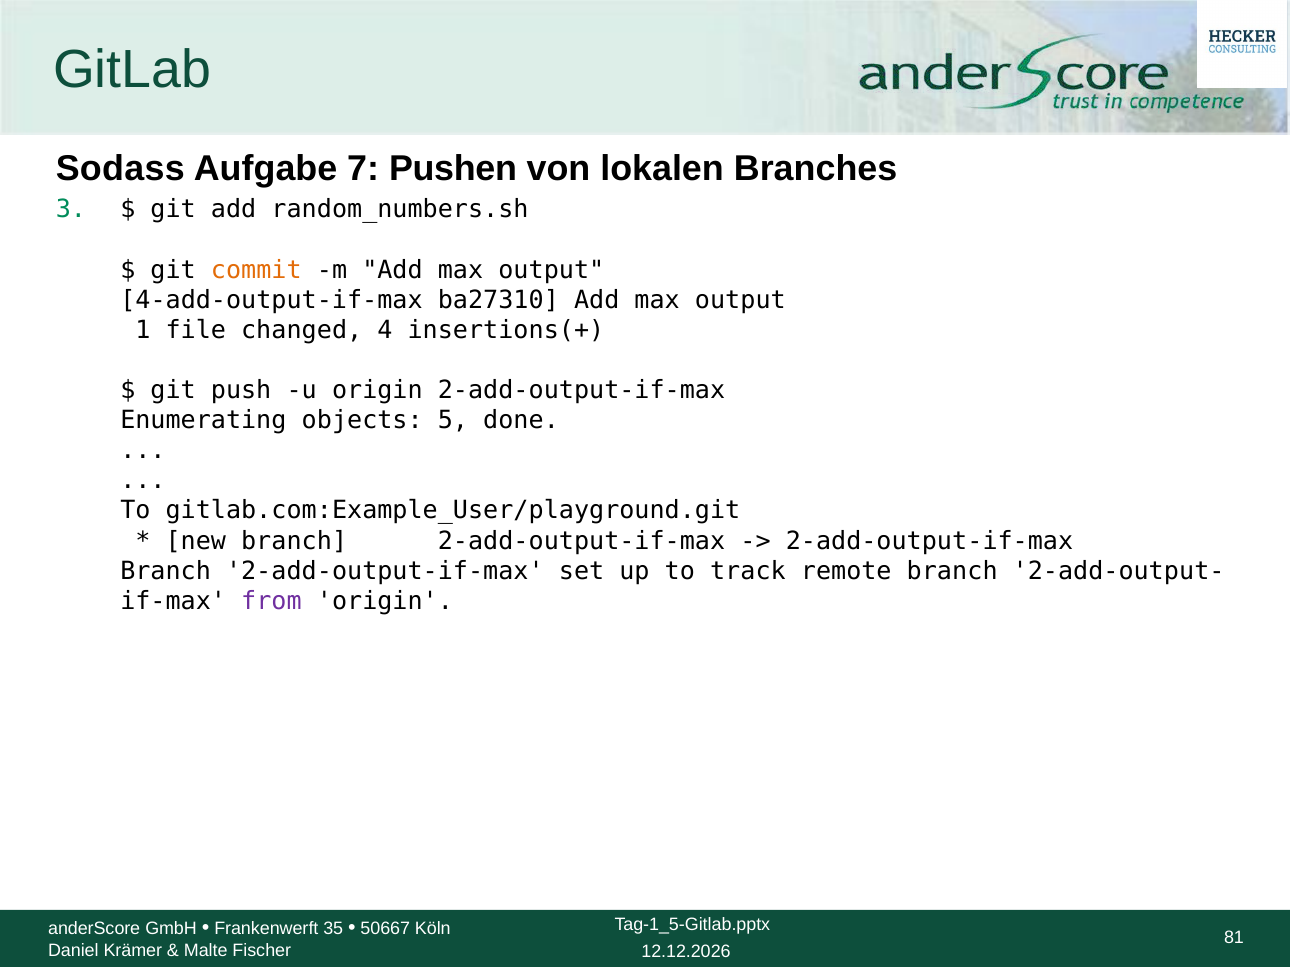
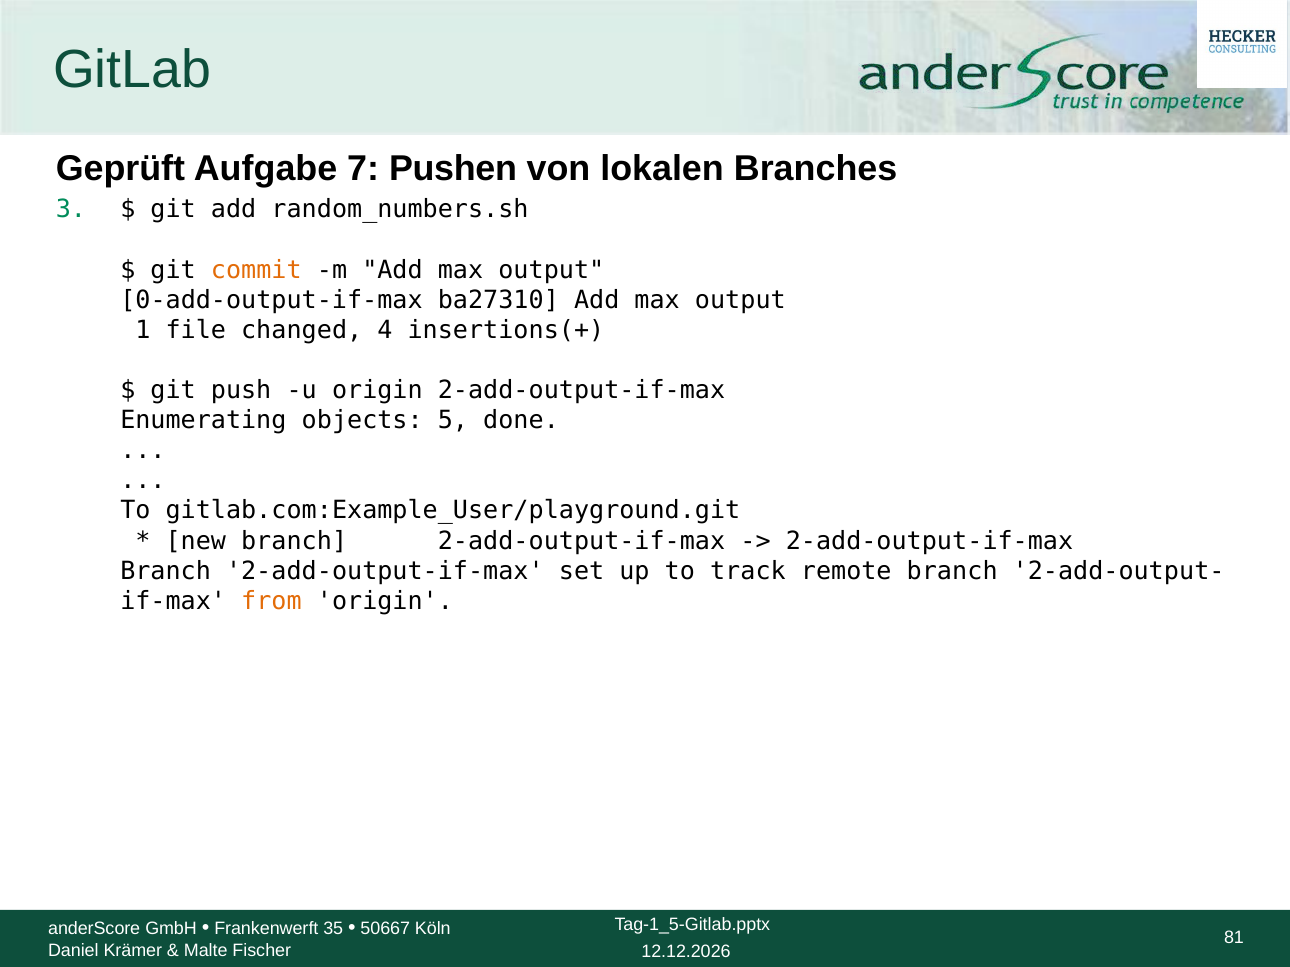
Sodass: Sodass -> Geprüft
4-add-output-if-max: 4-add-output-if-max -> 0-add-output-if-max
from colour: purple -> orange
